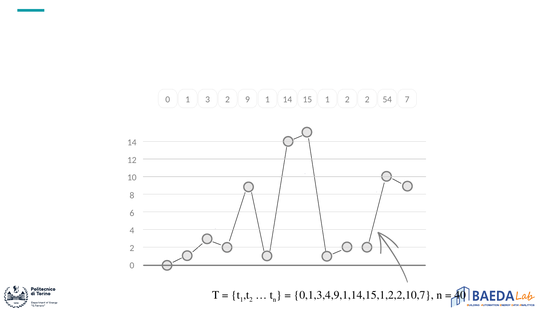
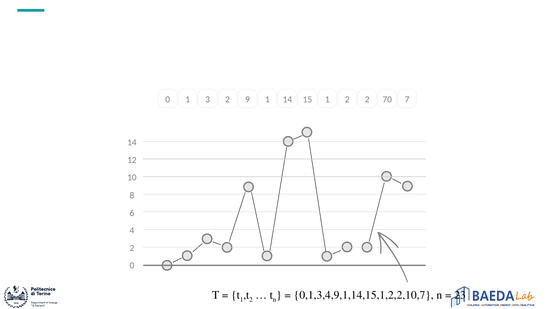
54: 54 -> 70
40: 40 -> 23
